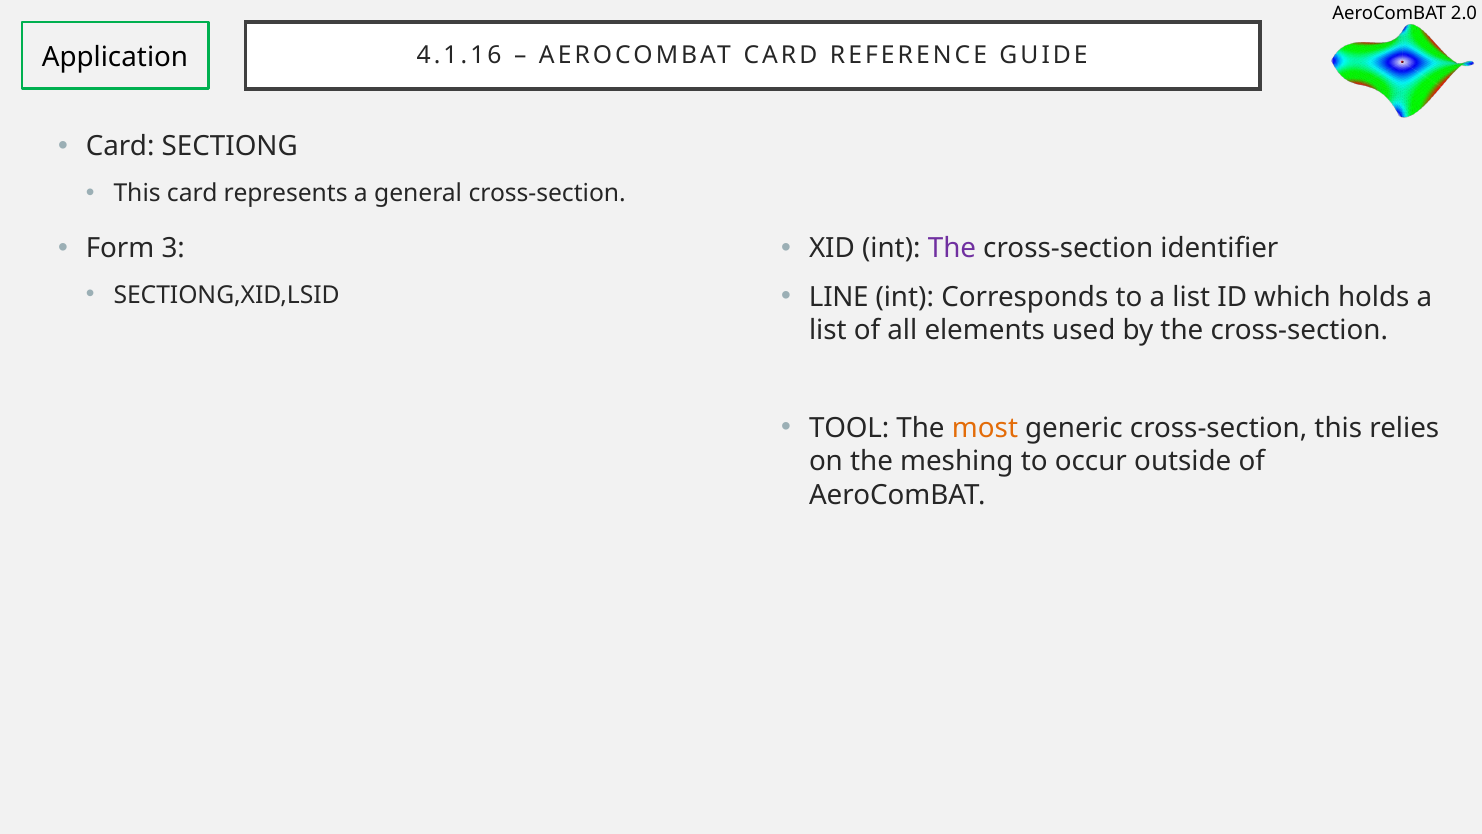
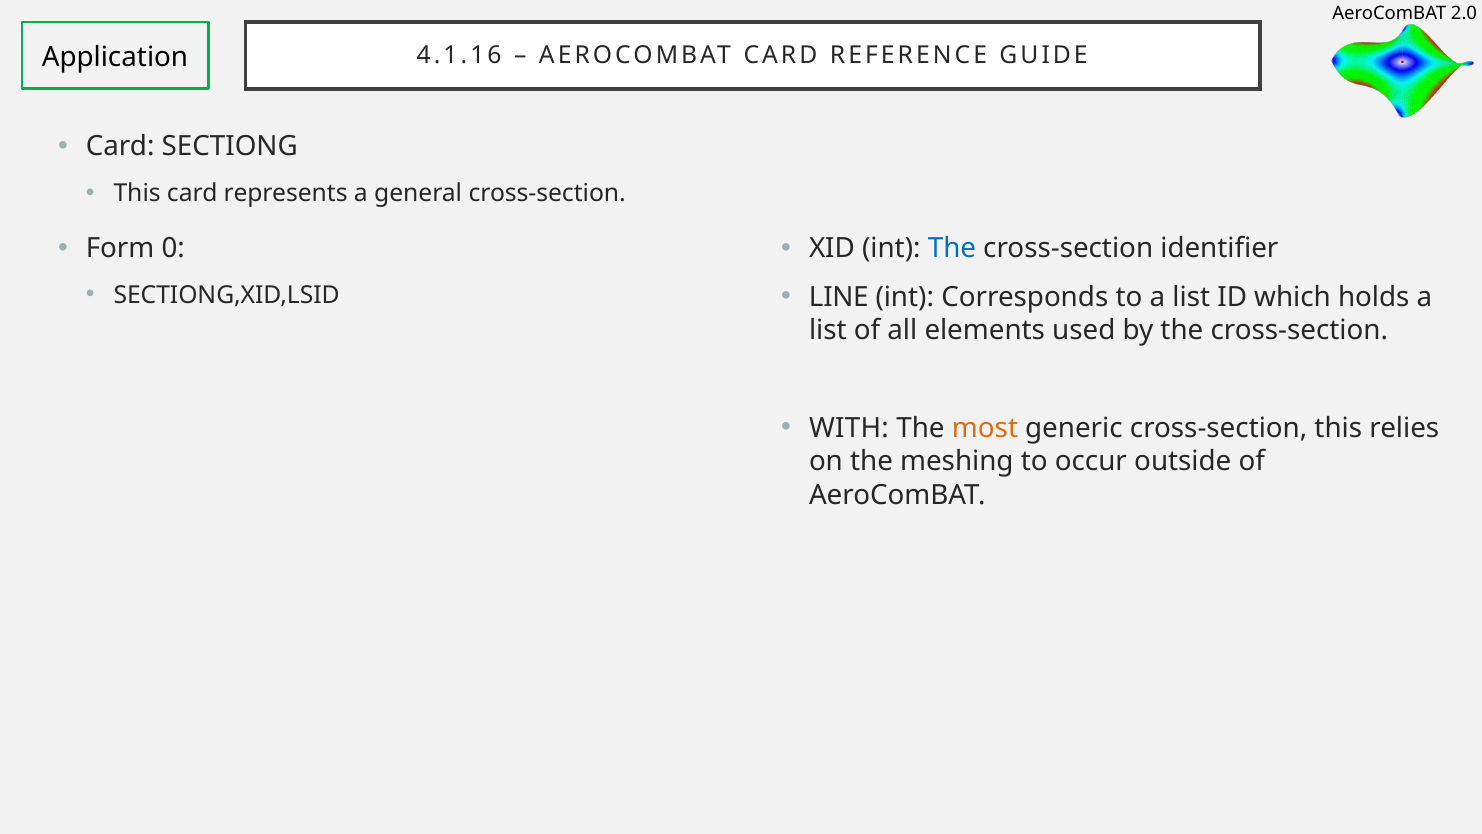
3: 3 -> 0
The at (952, 248) colour: purple -> blue
TOOL: TOOL -> WITH
